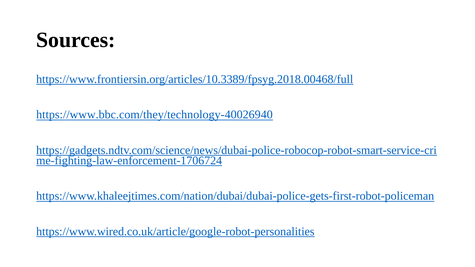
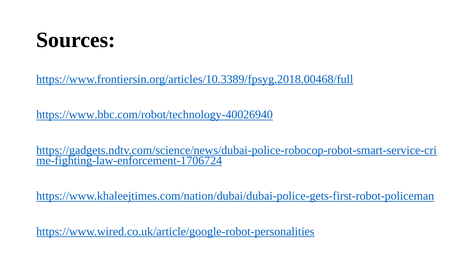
https://www.bbc.com/they/technology-40026940: https://www.bbc.com/they/technology-40026940 -> https://www.bbc.com/robot/technology-40026940
